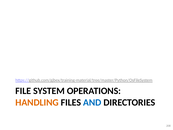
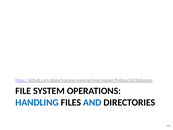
HANDLING colour: orange -> blue
